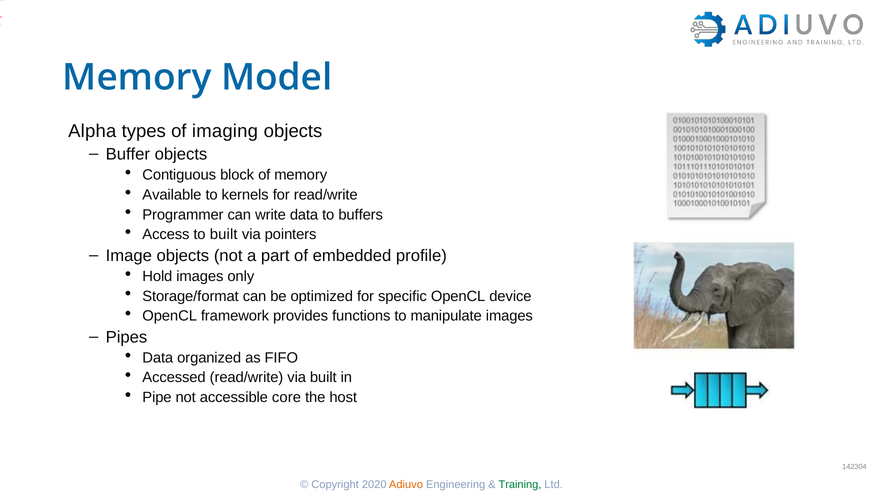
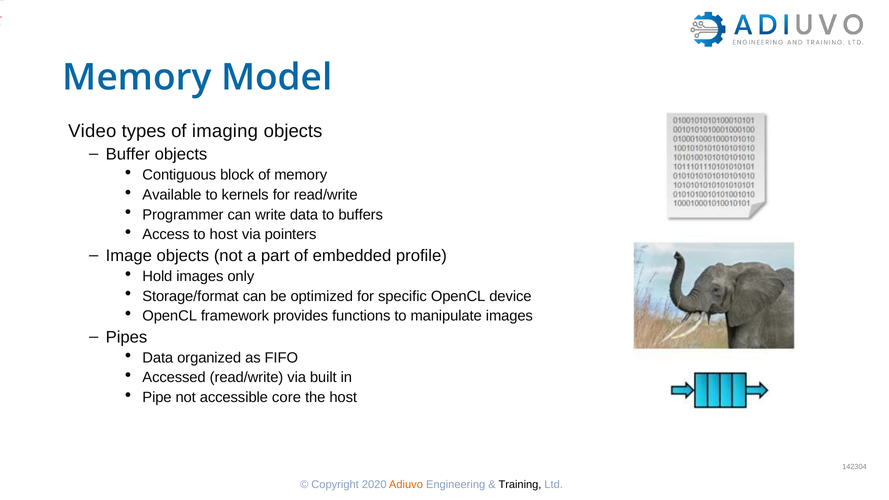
Alpha: Alpha -> Video
to built: built -> host
Training colour: green -> black
